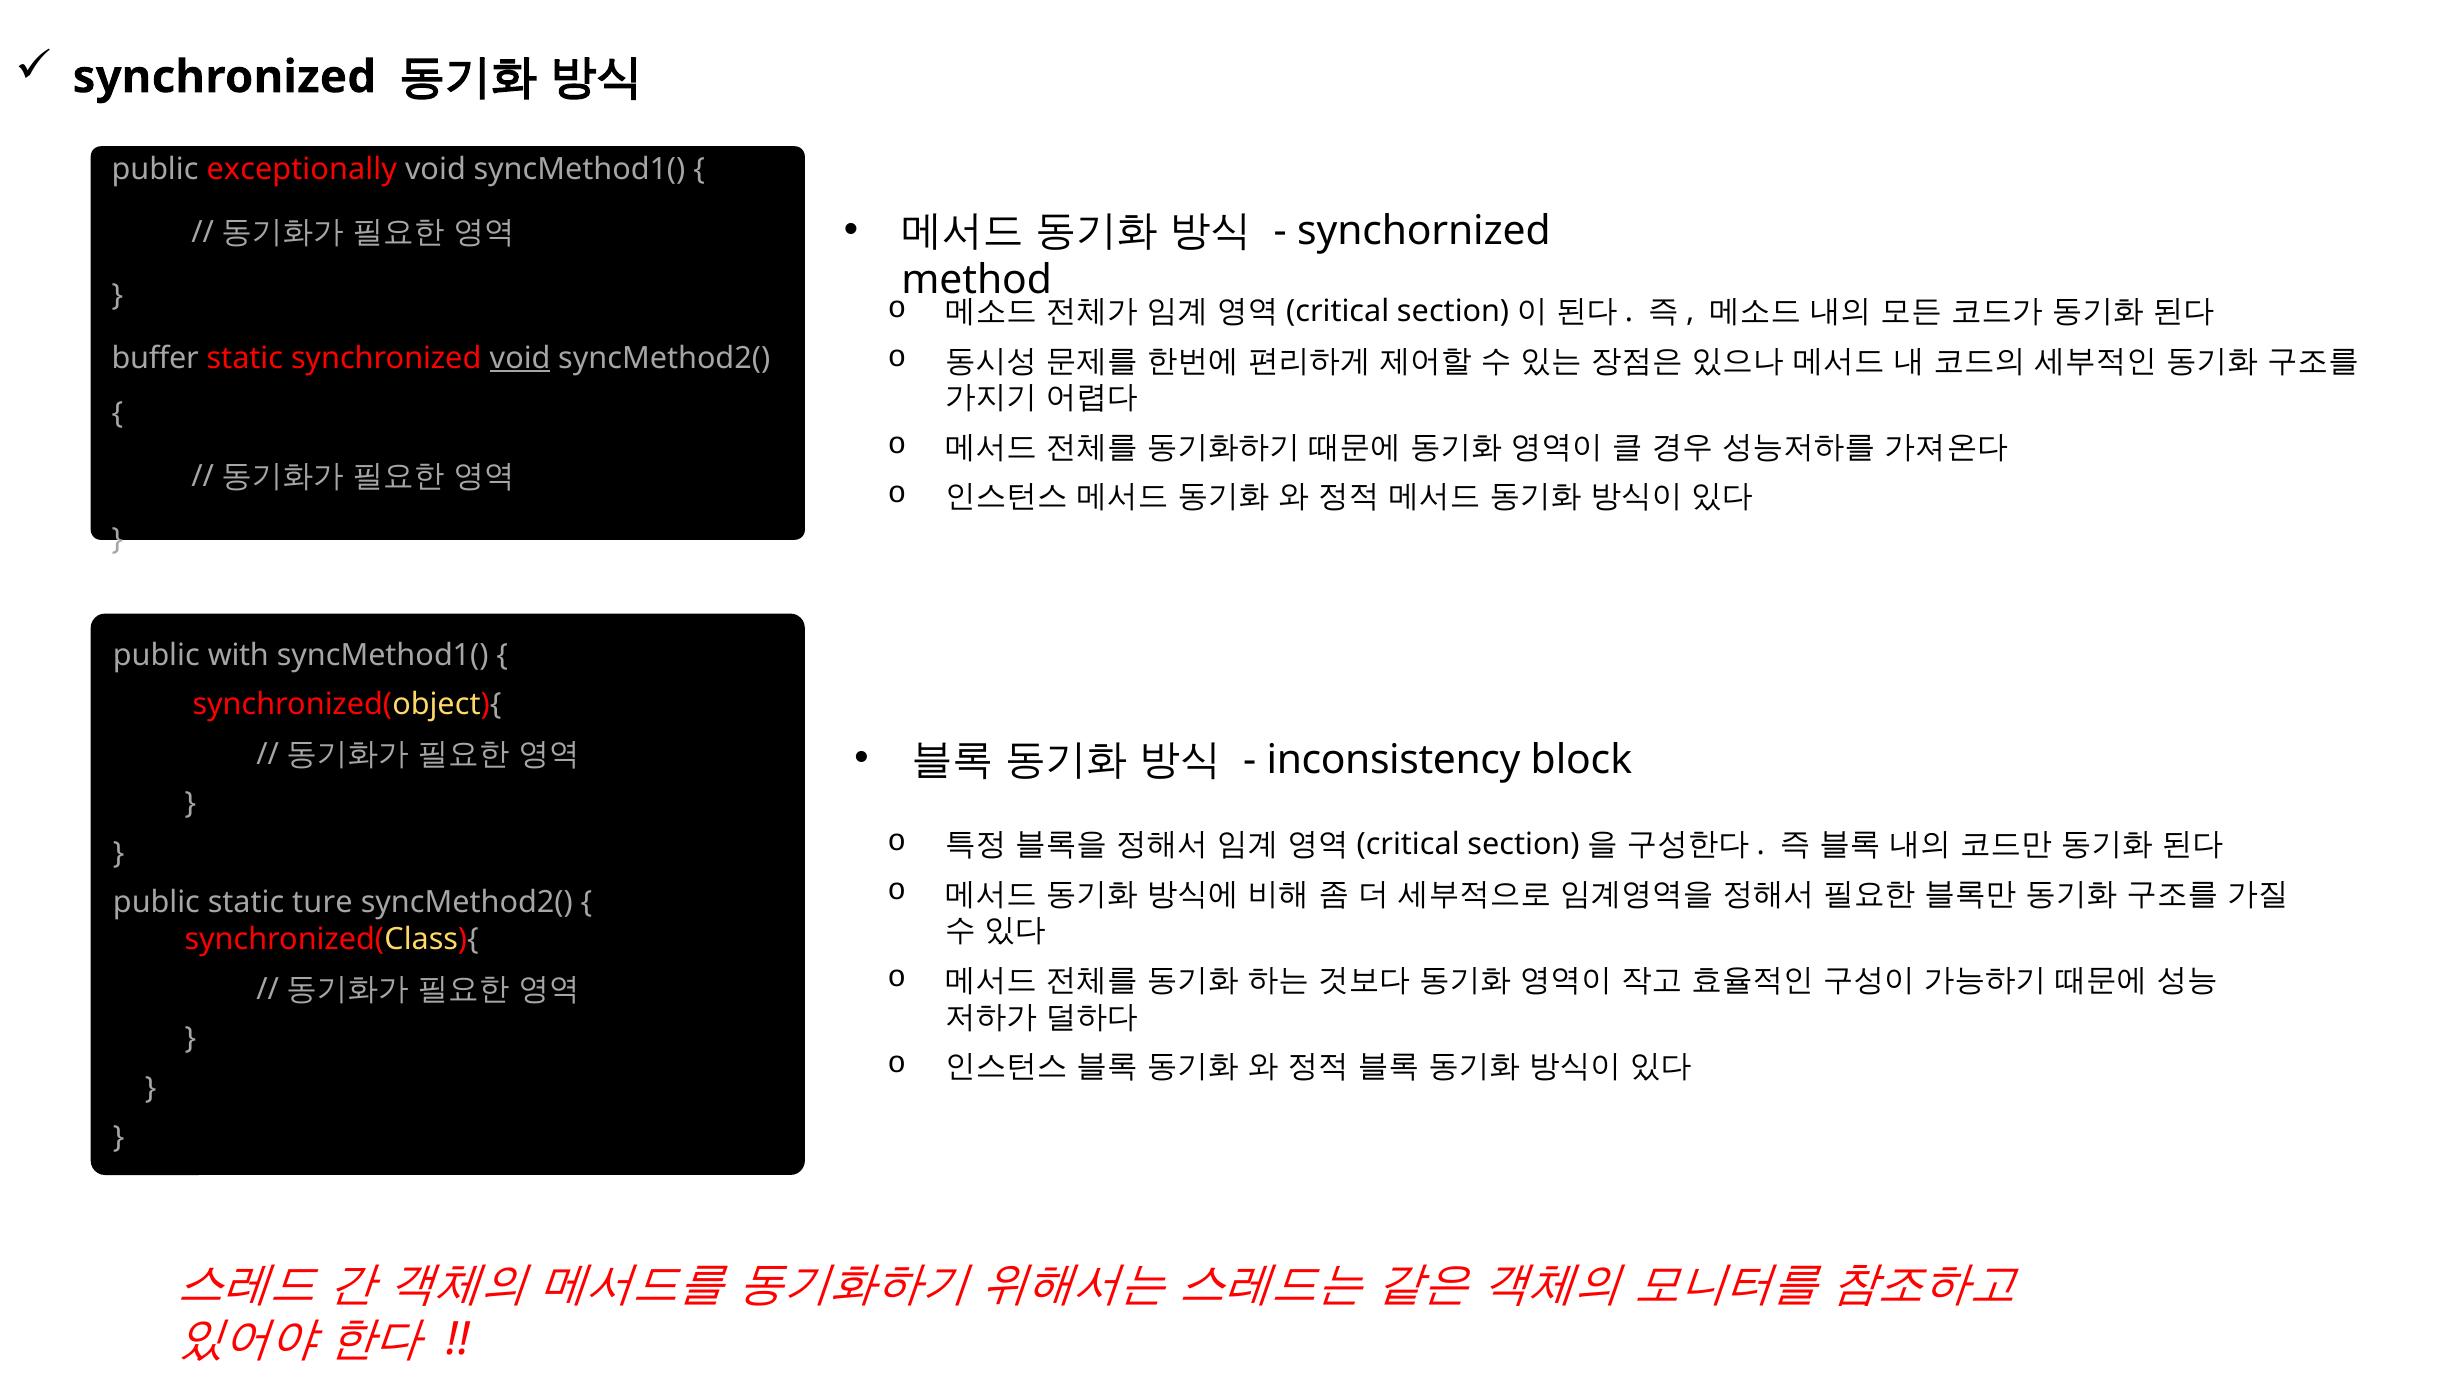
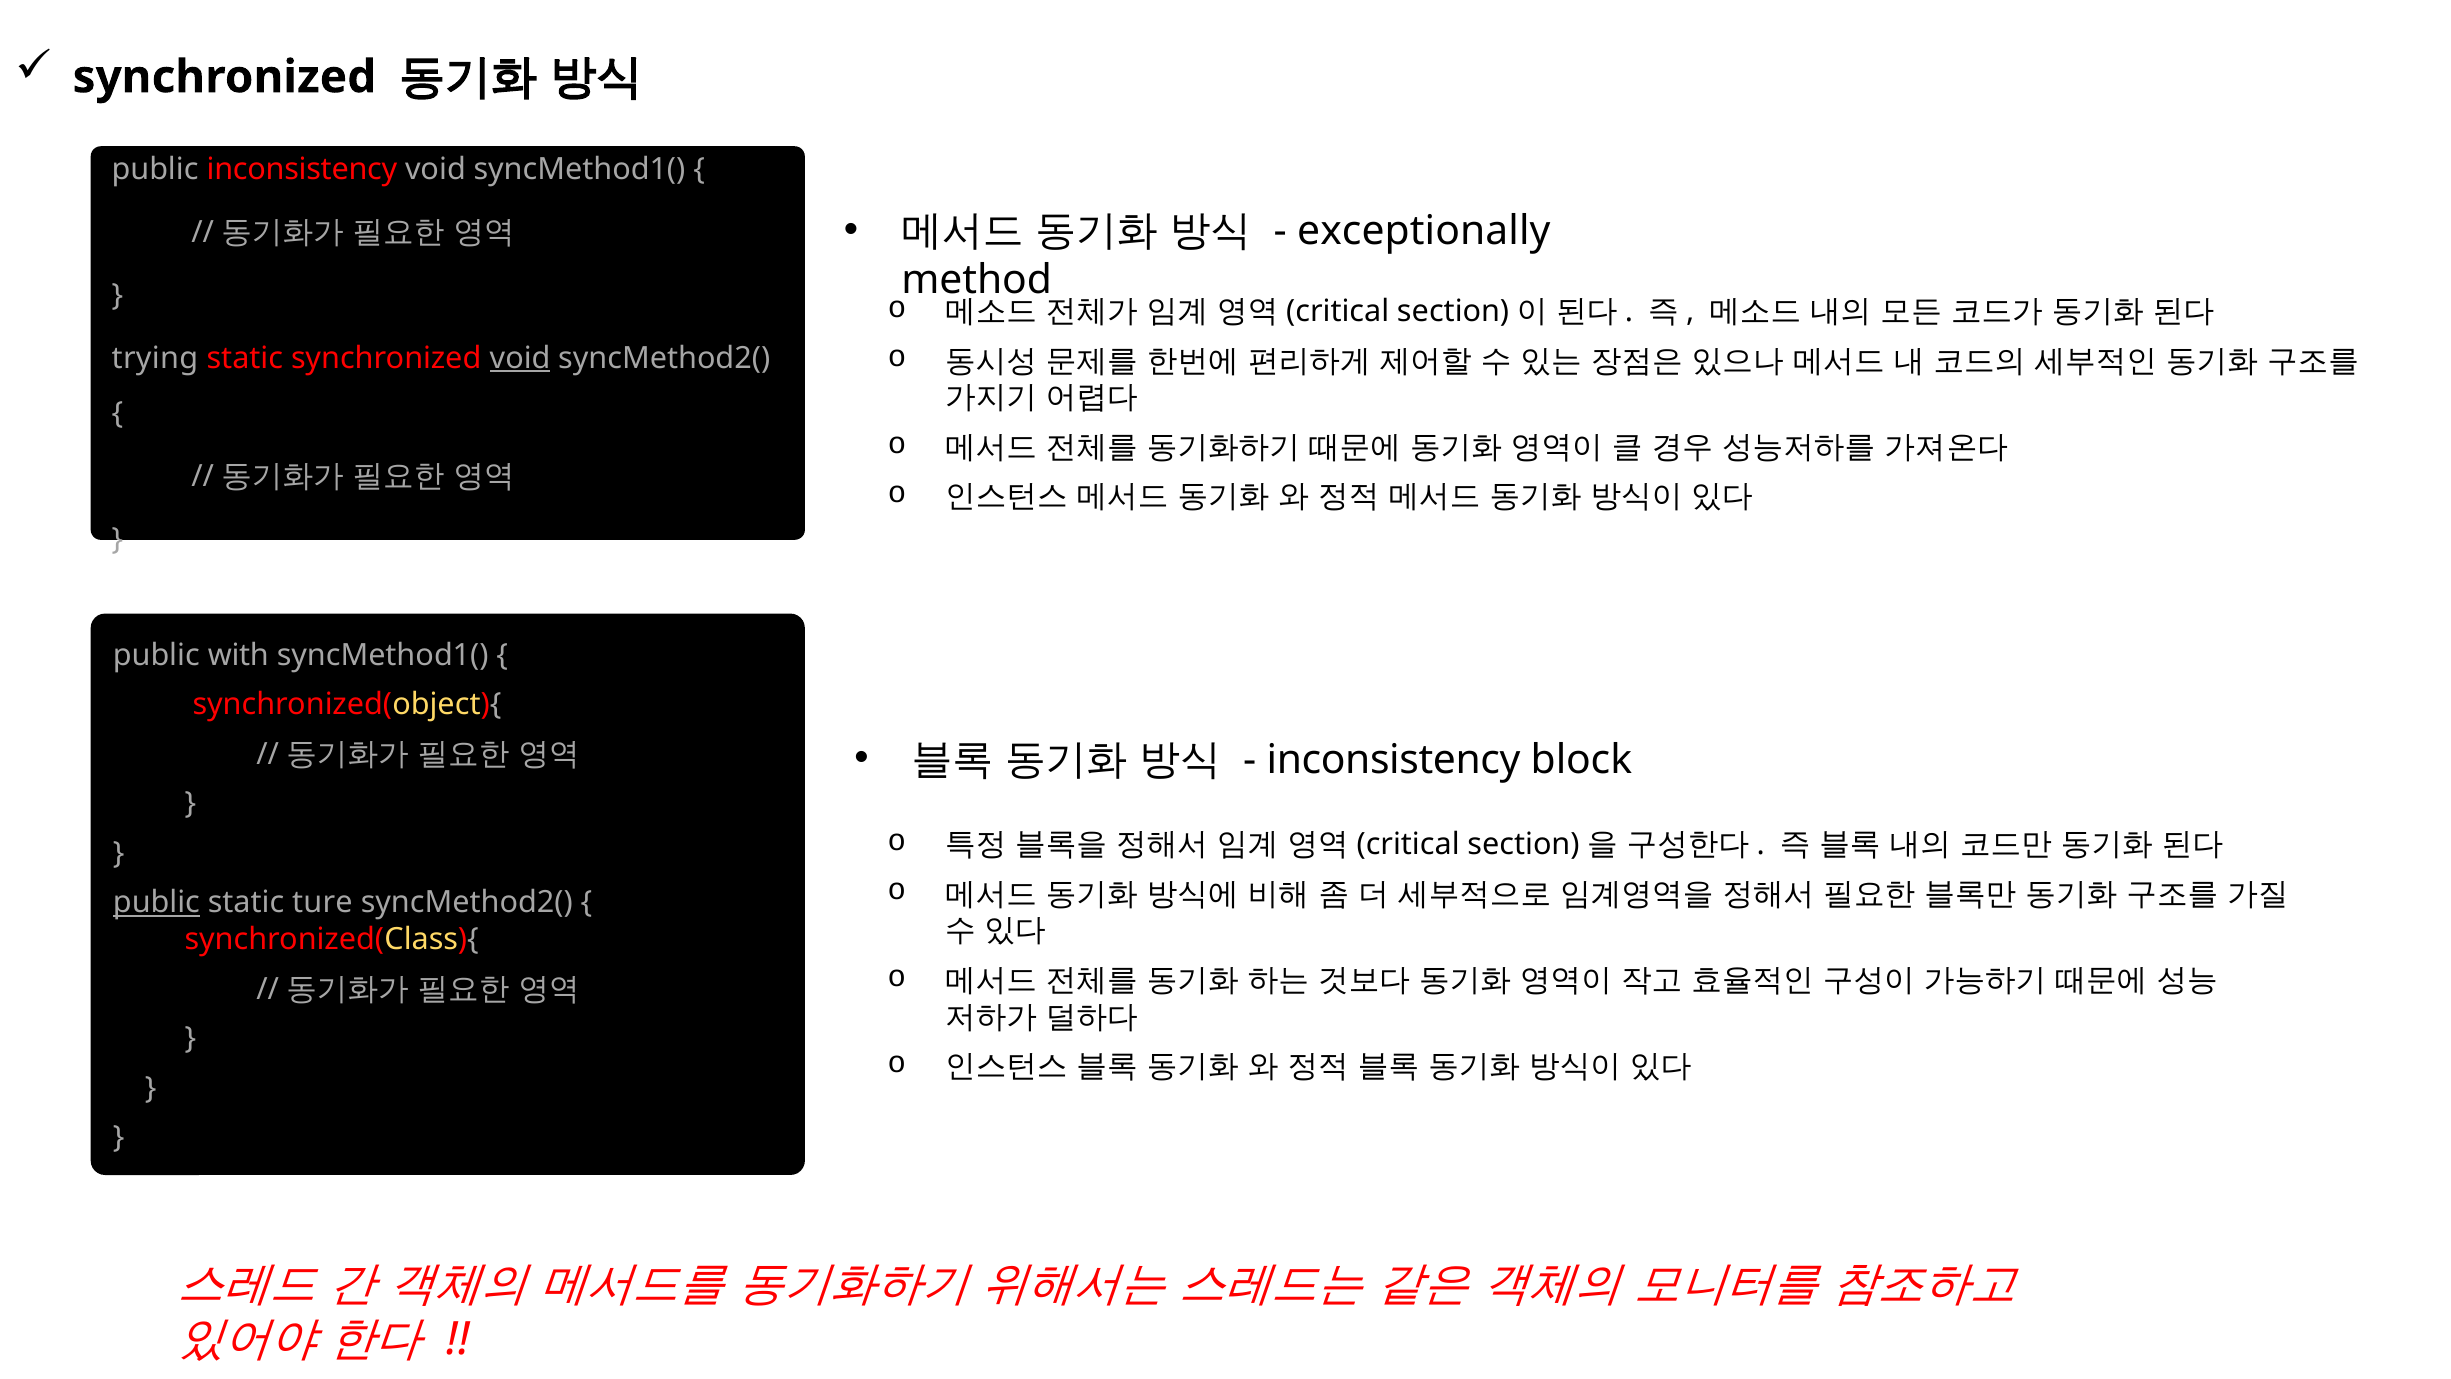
public exceptionally: exceptionally -> inconsistency
synchornized: synchornized -> exceptionally
buffer: buffer -> trying
public at (156, 903) underline: none -> present
